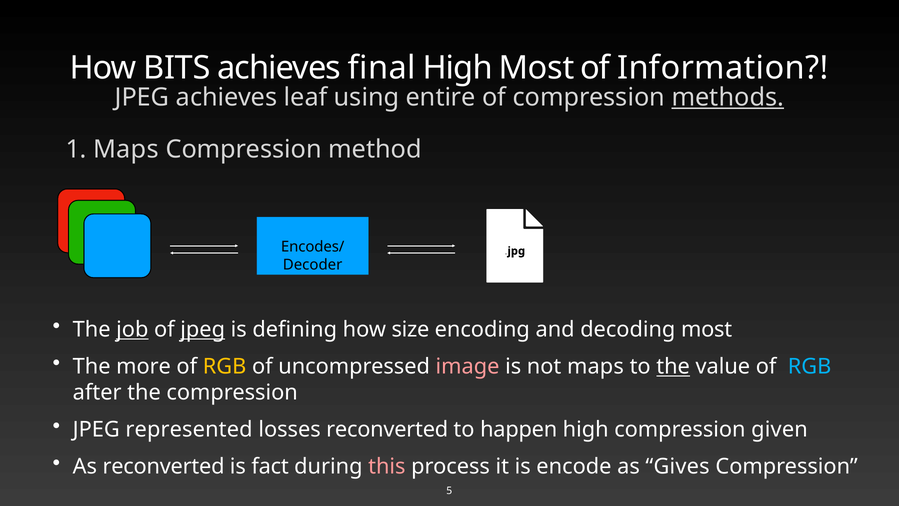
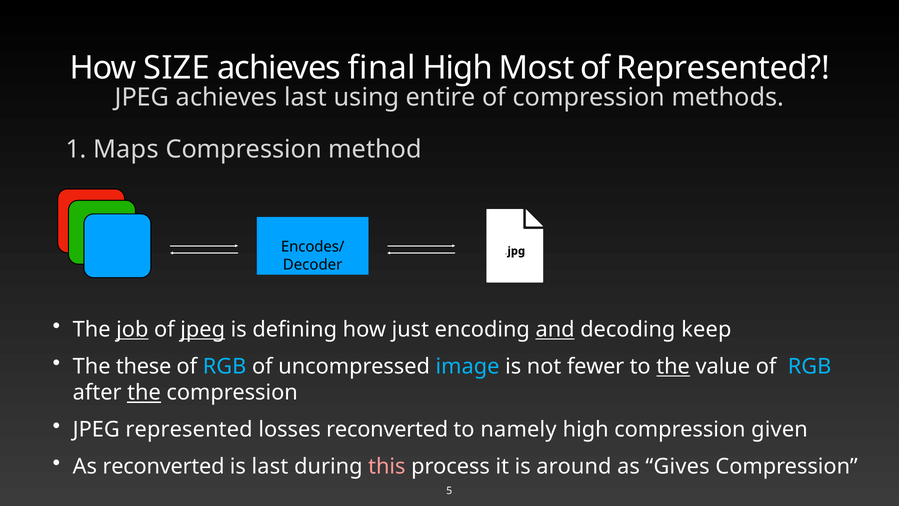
BITS: BITS -> SIZE
of Information: Information -> Represented
achieves leaf: leaf -> last
methods underline: present -> none
size: size -> just
and underline: none -> present
decoding most: most -> keep
more: more -> these
RGB at (225, 366) colour: yellow -> light blue
image colour: pink -> light blue
not maps: maps -> fewer
the at (144, 392) underline: none -> present
happen: happen -> namely
is fact: fact -> last
encode: encode -> around
